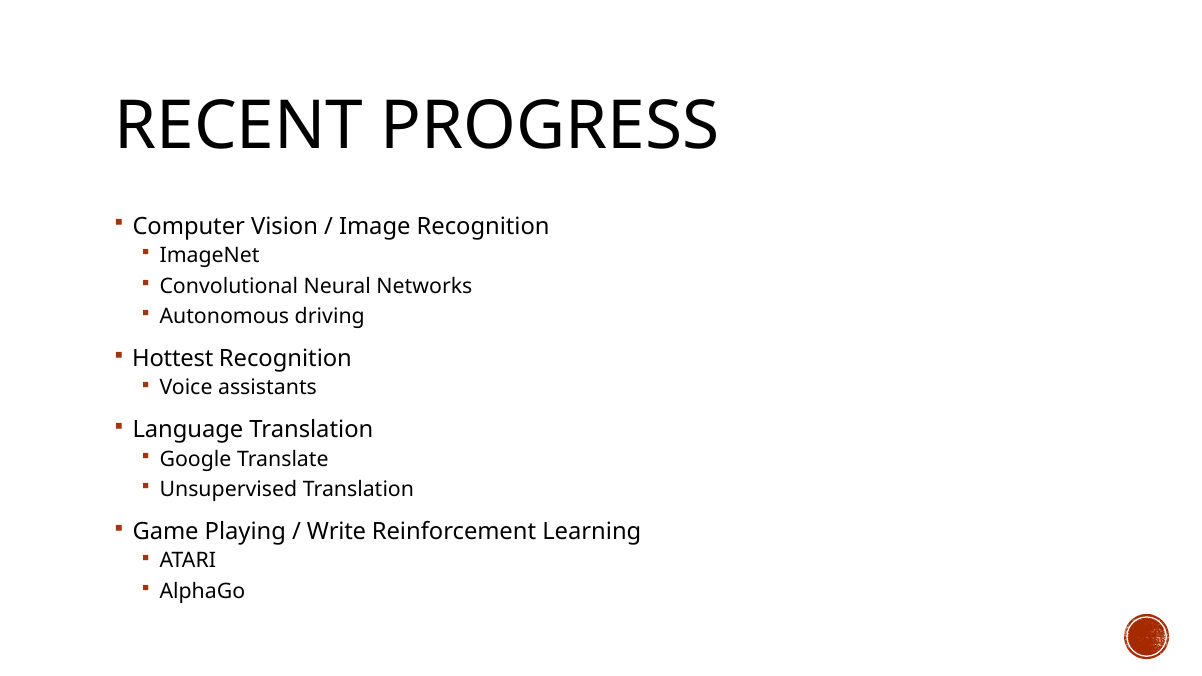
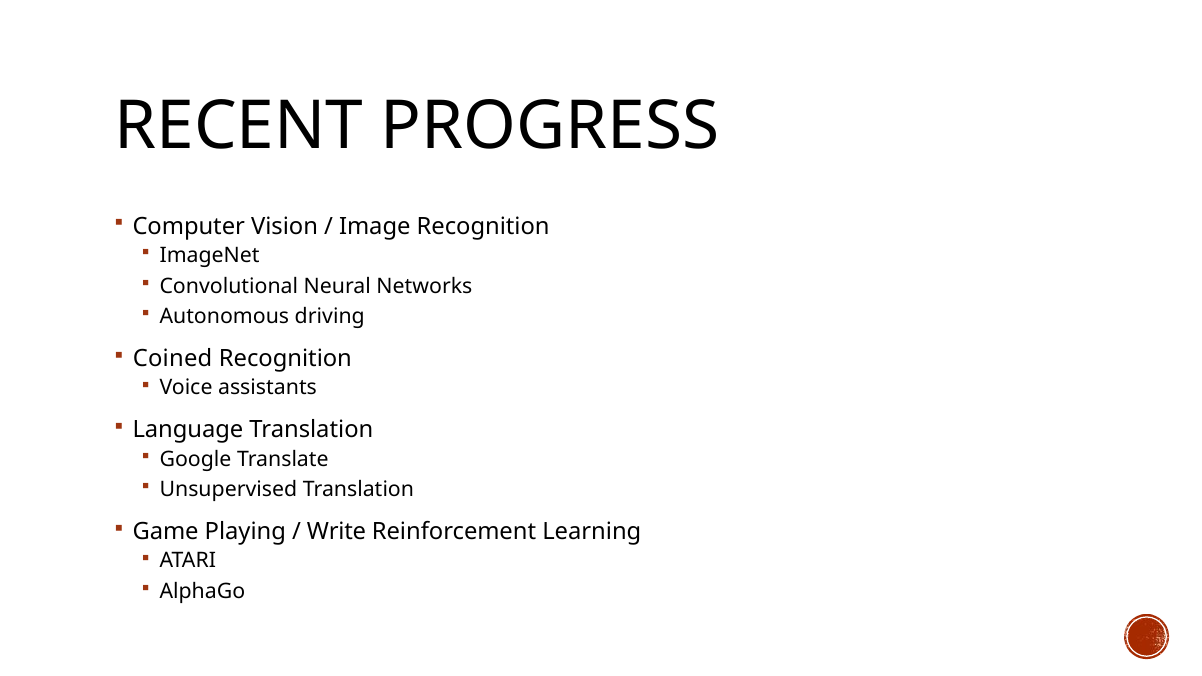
Hottest: Hottest -> Coined
